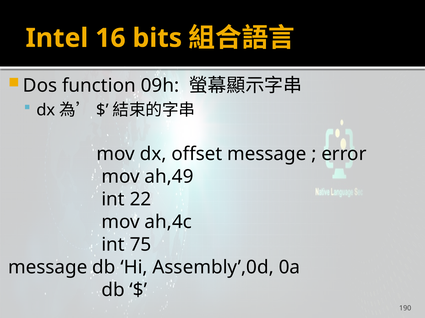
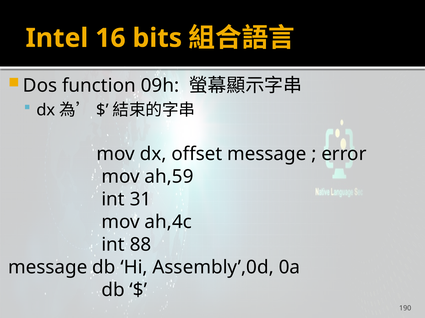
ah,49: ah,49 -> ah,59
22: 22 -> 31
75: 75 -> 88
